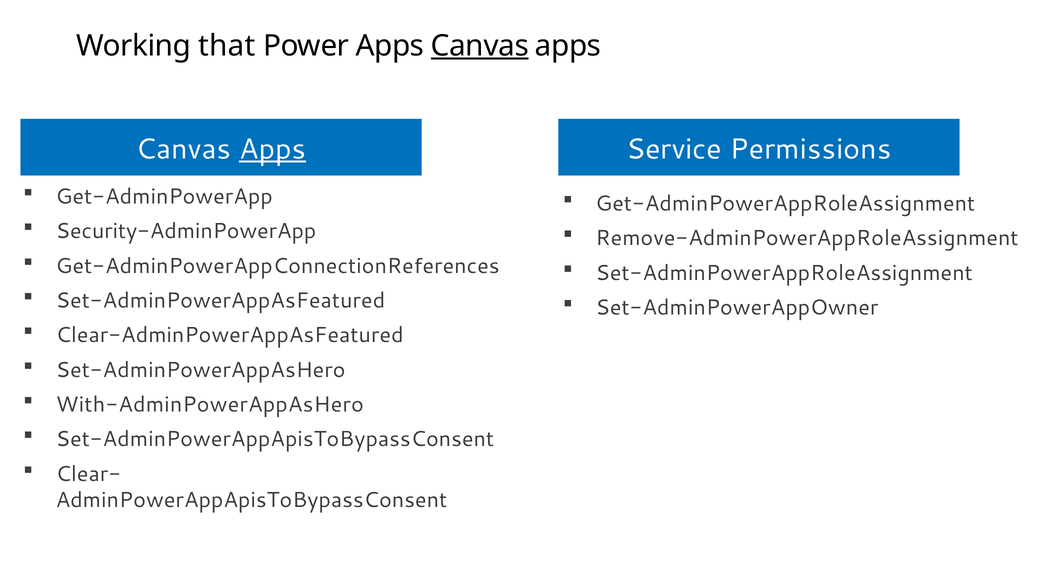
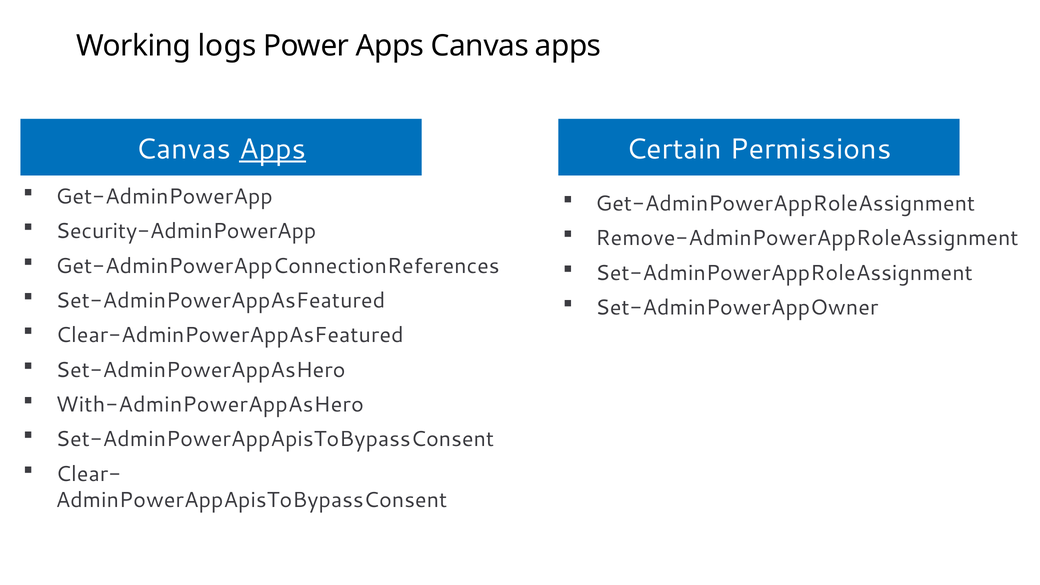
that: that -> logs
Canvas at (480, 46) underline: present -> none
Service: Service -> Certain
